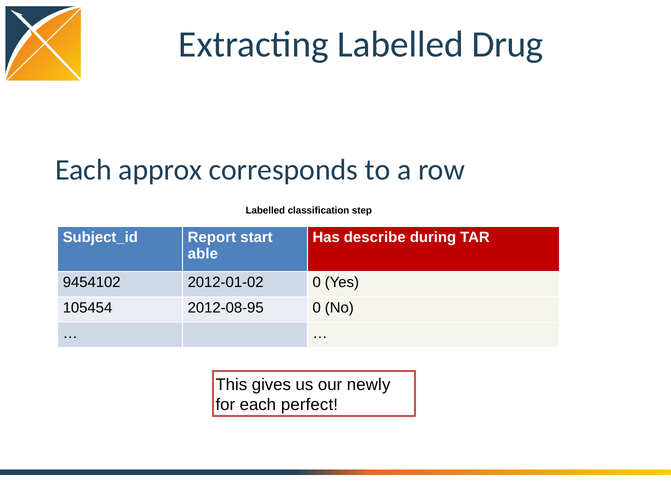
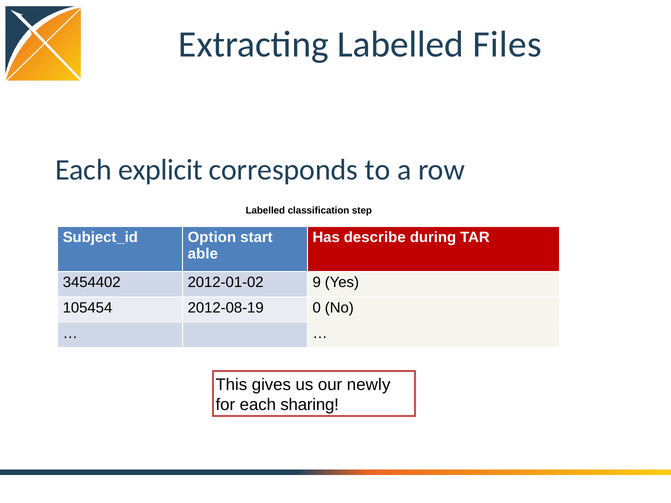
Drug: Drug -> Files
approx: approx -> explicit
Report: Report -> Option
9454102: 9454102 -> 3454402
2012-01-02 0: 0 -> 9
2012-08-95: 2012-08-95 -> 2012-08-19
perfect: perfect -> sharing
